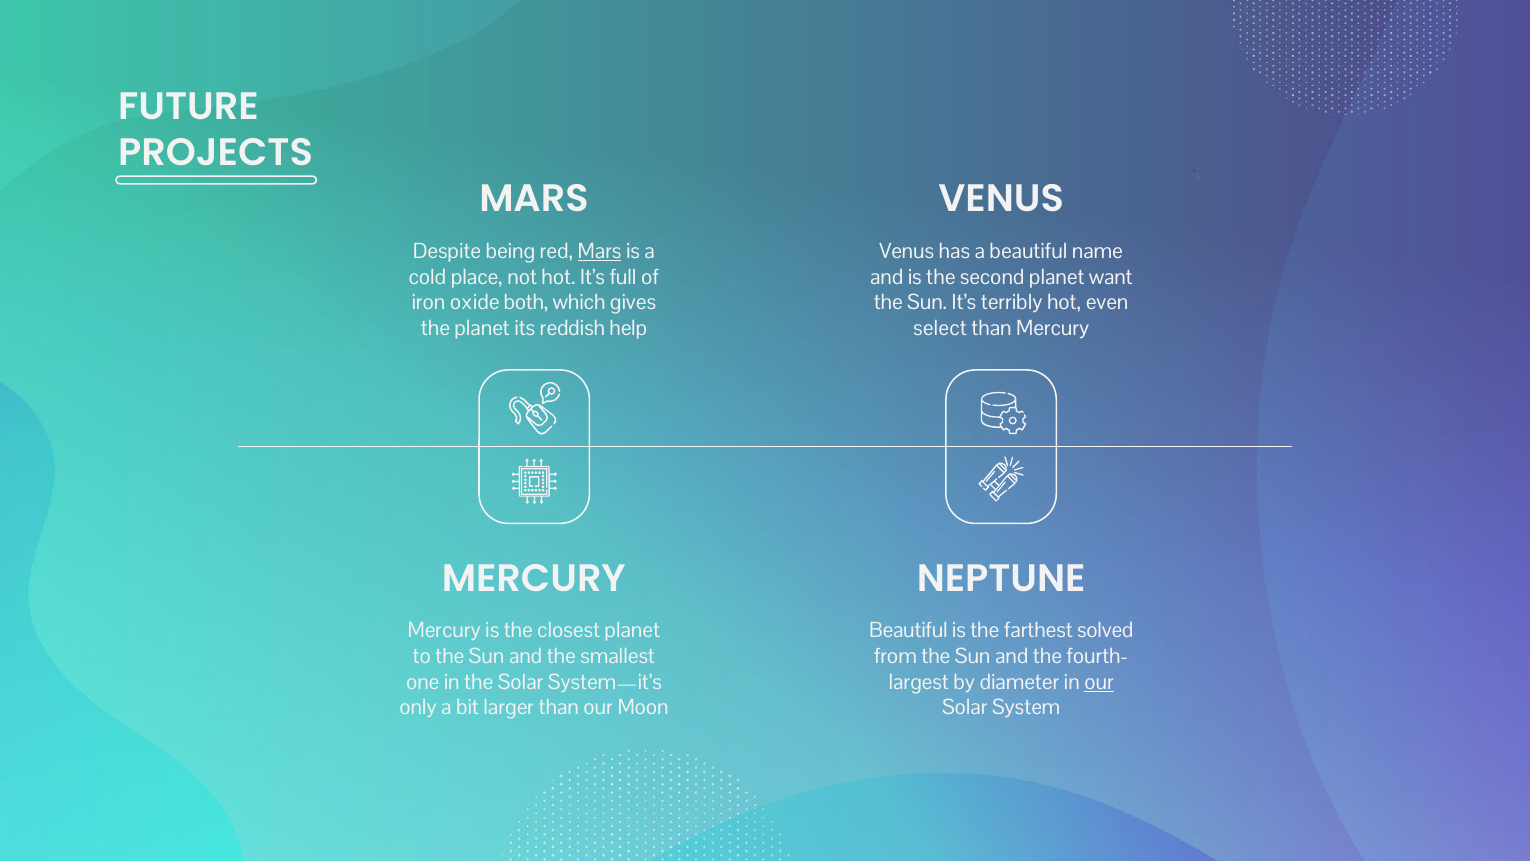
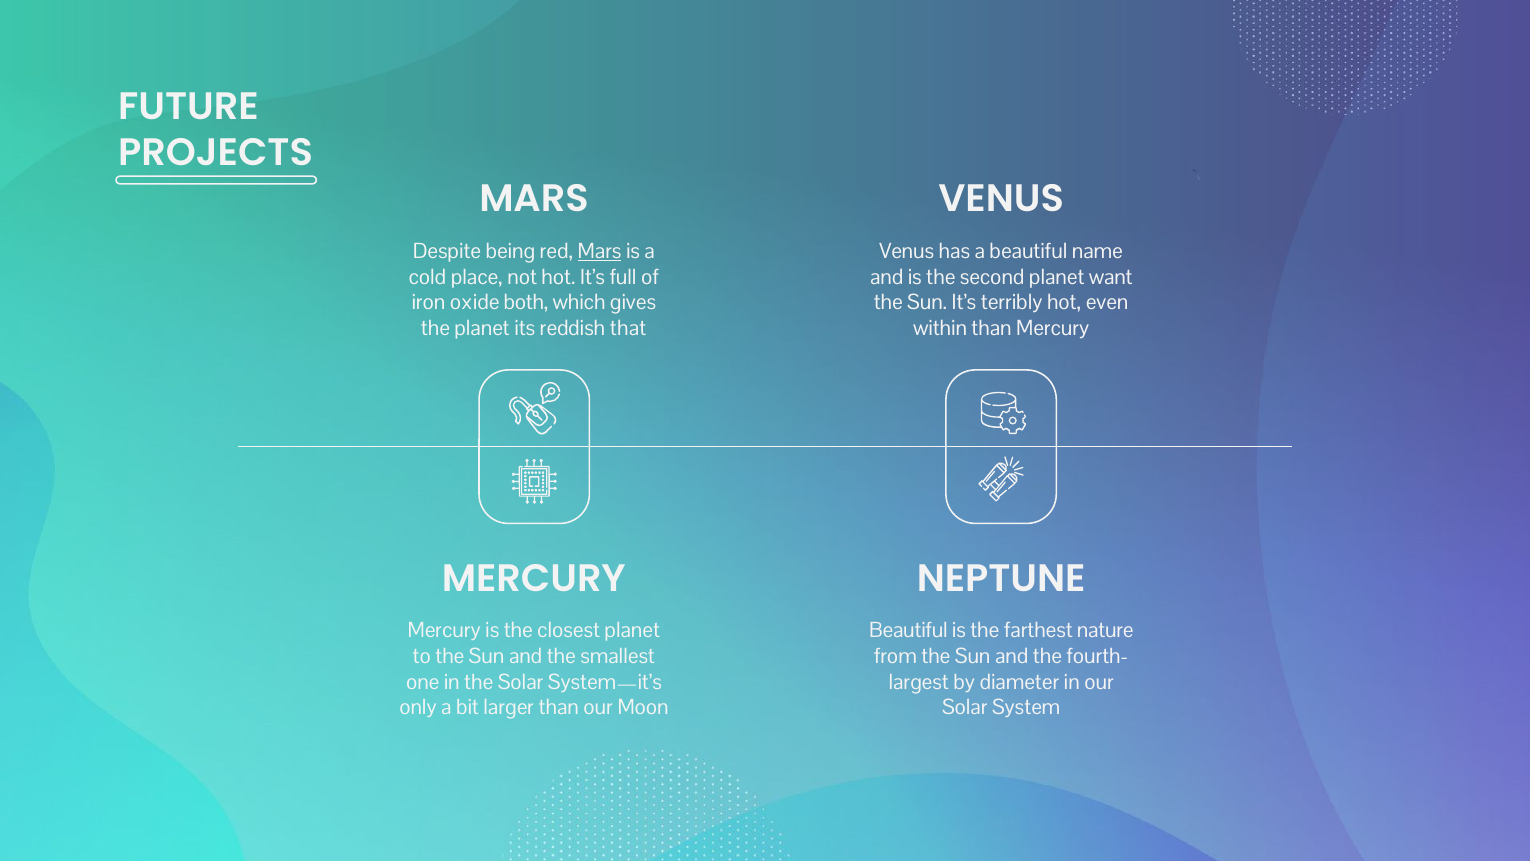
help: help -> that
select: select -> within
solved: solved -> nature
our at (1099, 682) underline: present -> none
